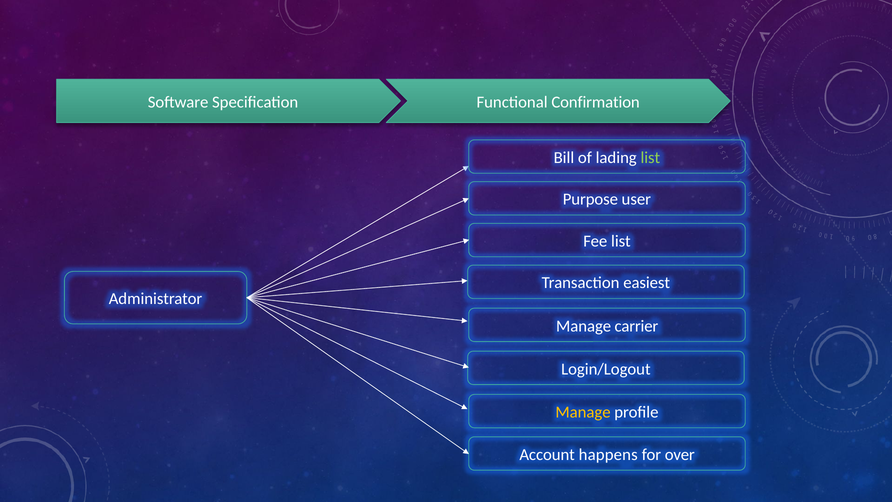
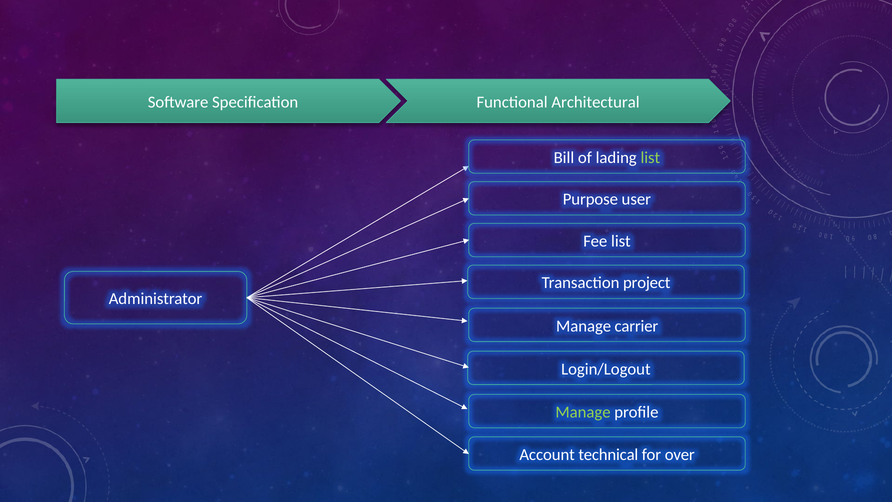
Confirmation: Confirmation -> Architectural
easiest: easiest -> project
Manage at (583, 412) colour: yellow -> light green
happens: happens -> technical
